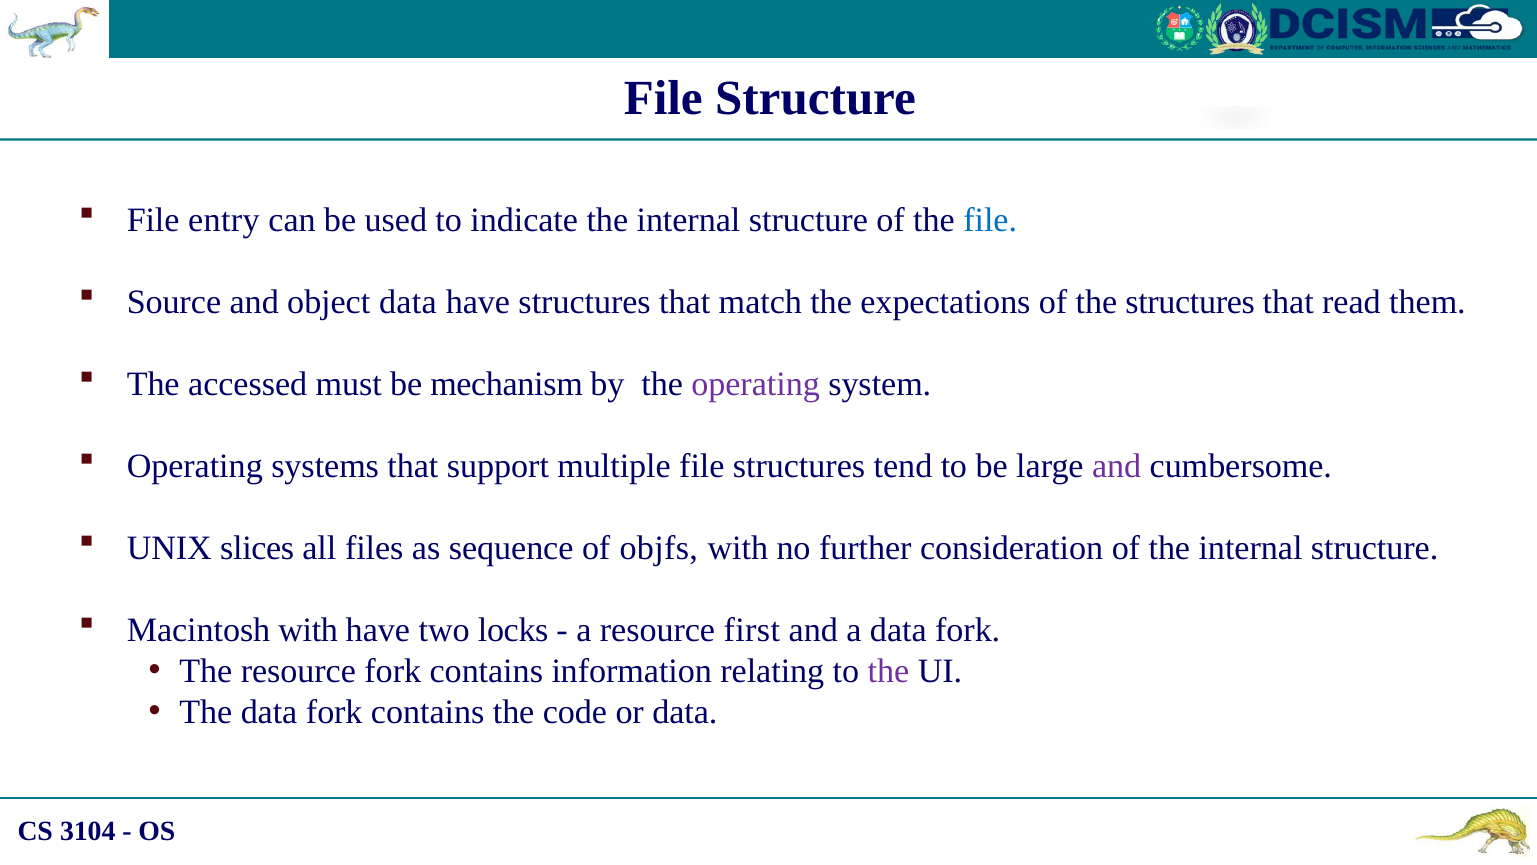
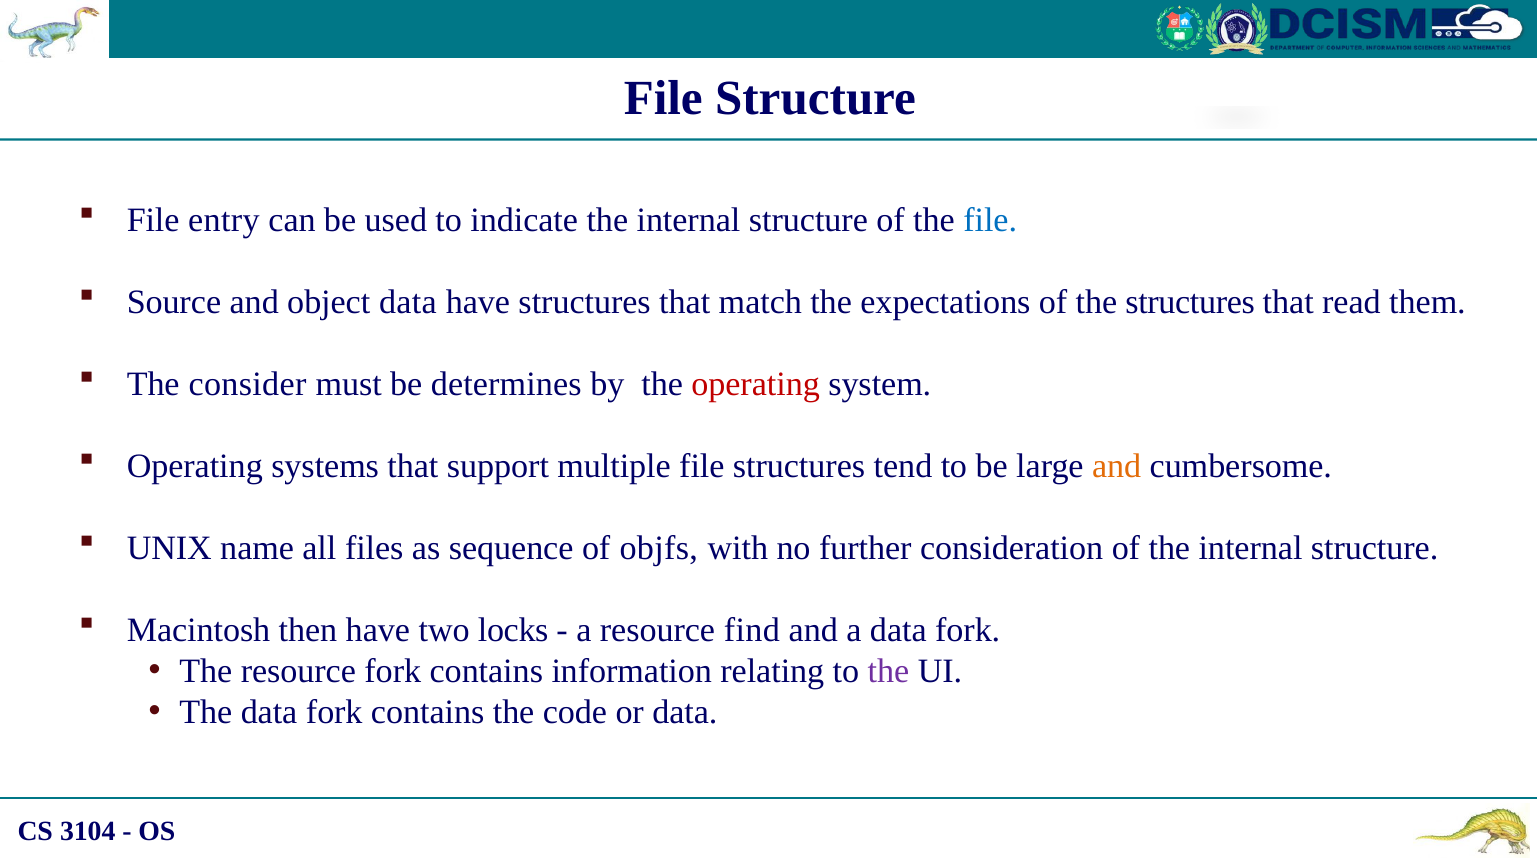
accessed: accessed -> consider
mechanism: mechanism -> determines
operating at (756, 384) colour: purple -> red
and at (1117, 466) colour: purple -> orange
slices: slices -> name
Macintosh with: with -> then
first: first -> find
